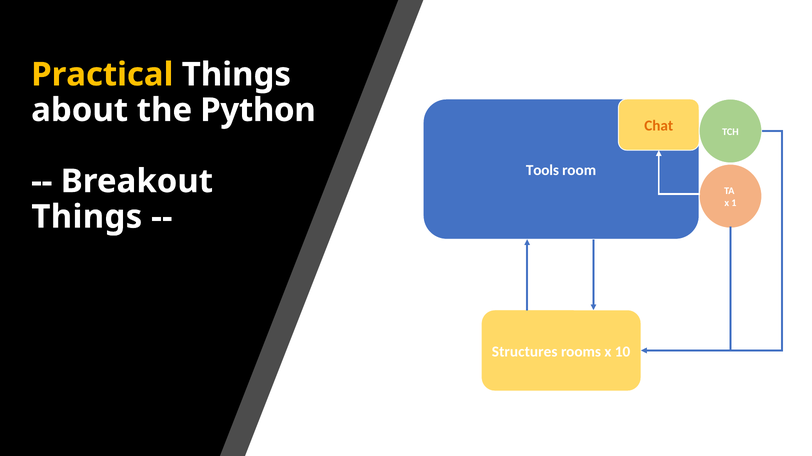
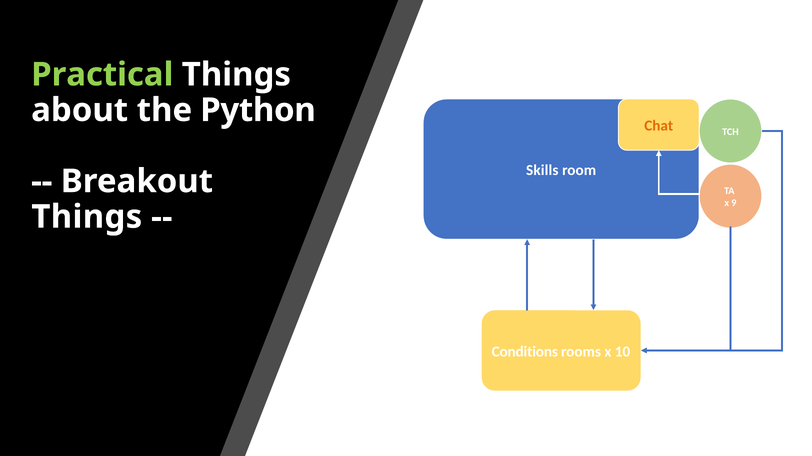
Practical colour: yellow -> light green
Tools: Tools -> Skills
1: 1 -> 9
Structures: Structures -> Conditions
